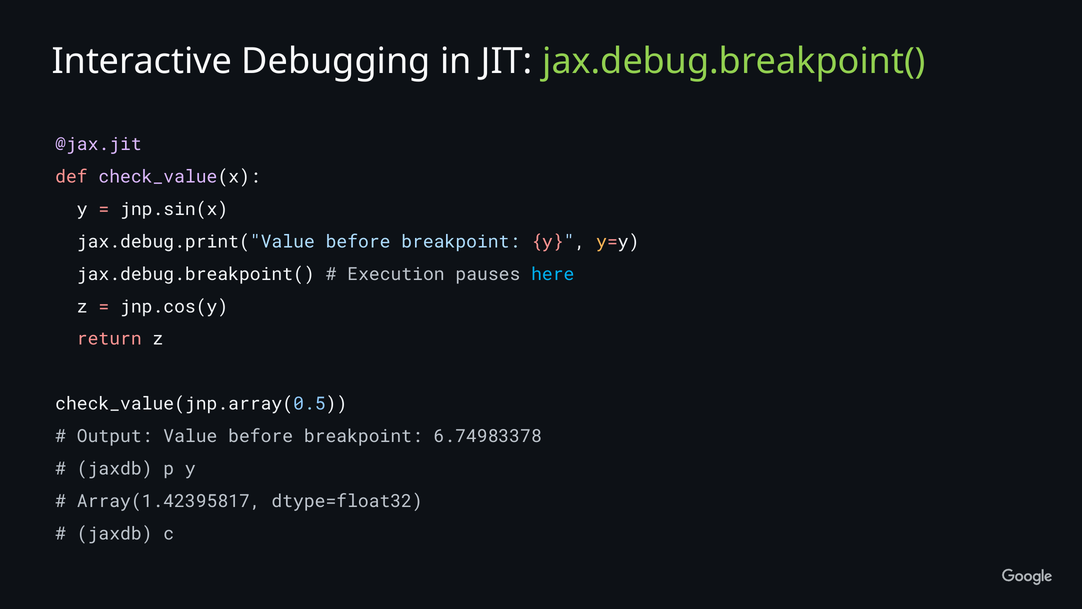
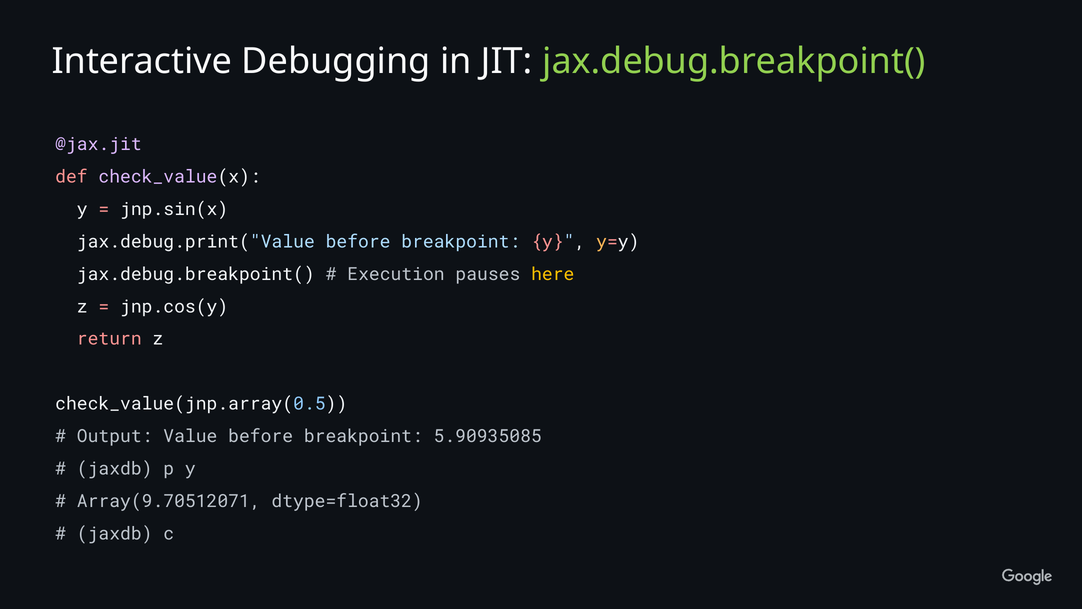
here colour: light blue -> yellow
6.74983378: 6.74983378 -> 5.90935085
Array(1.42395817: Array(1.42395817 -> Array(9.70512071
